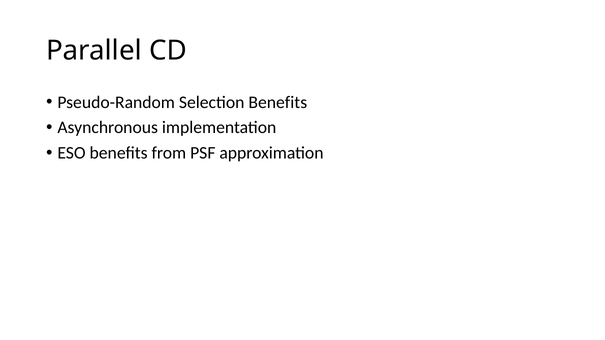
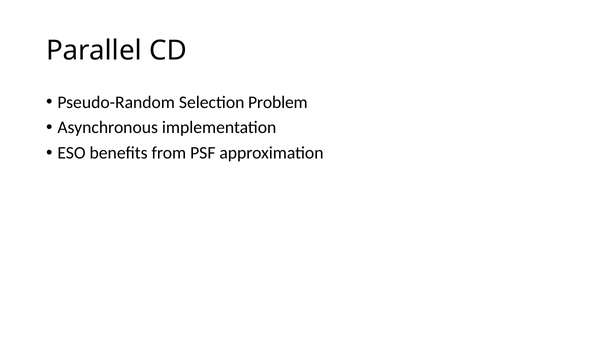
Selection Benefits: Benefits -> Problem
